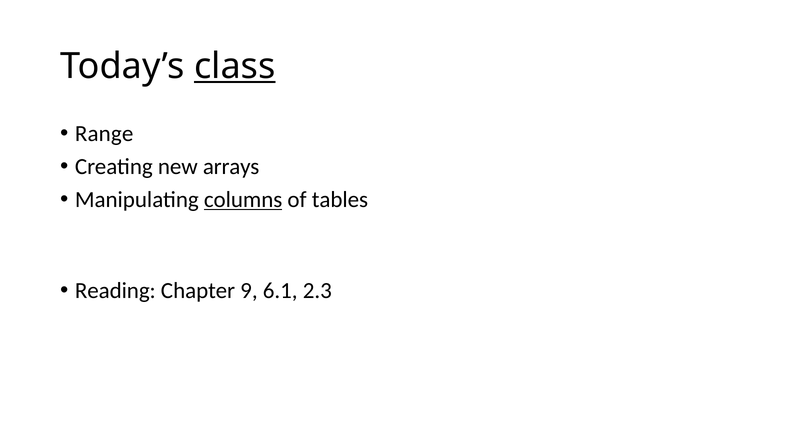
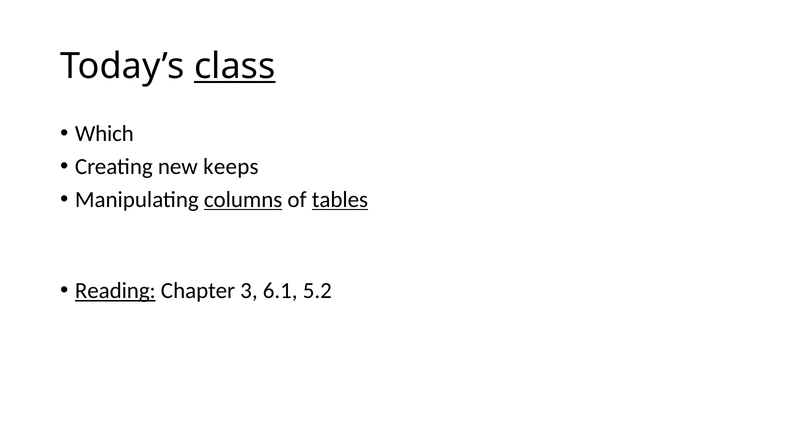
Range: Range -> Which
arrays: arrays -> keeps
tables underline: none -> present
Reading underline: none -> present
9: 9 -> 3
2.3: 2.3 -> 5.2
